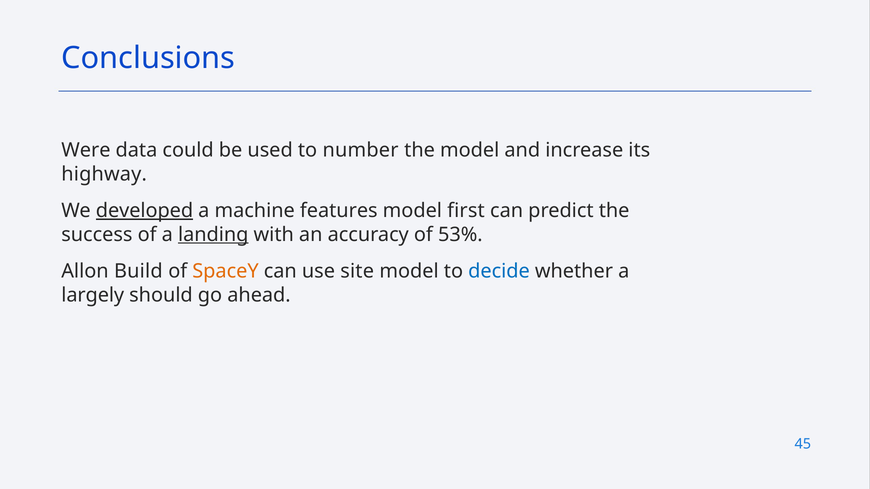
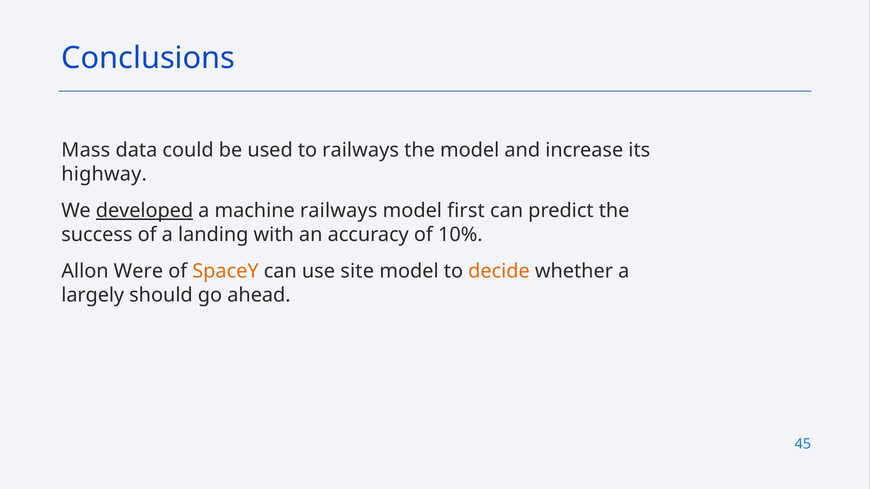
Were: Were -> Mass
to number: number -> railways
machine features: features -> railways
landing underline: present -> none
53%: 53% -> 10%
Build: Build -> Were
decide colour: blue -> orange
